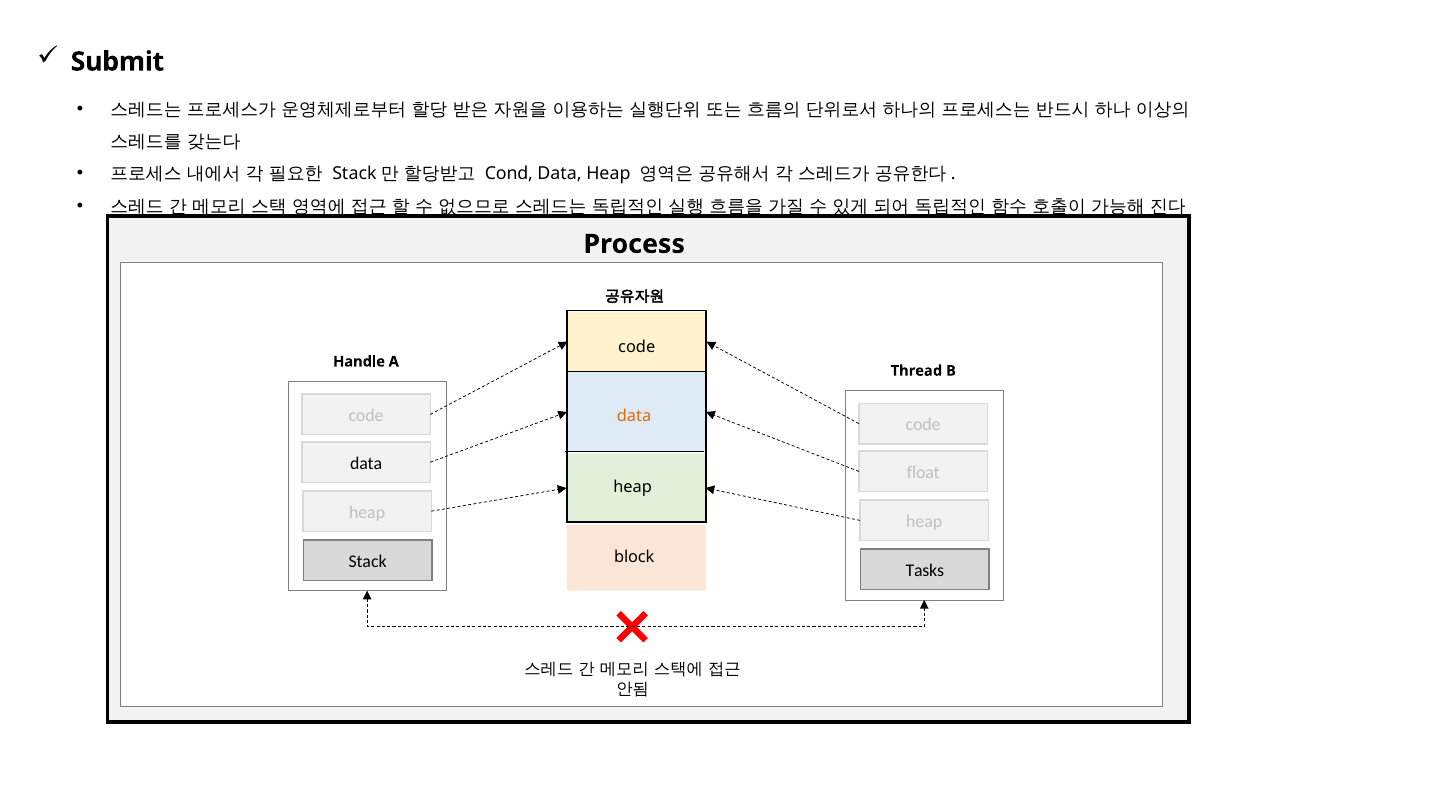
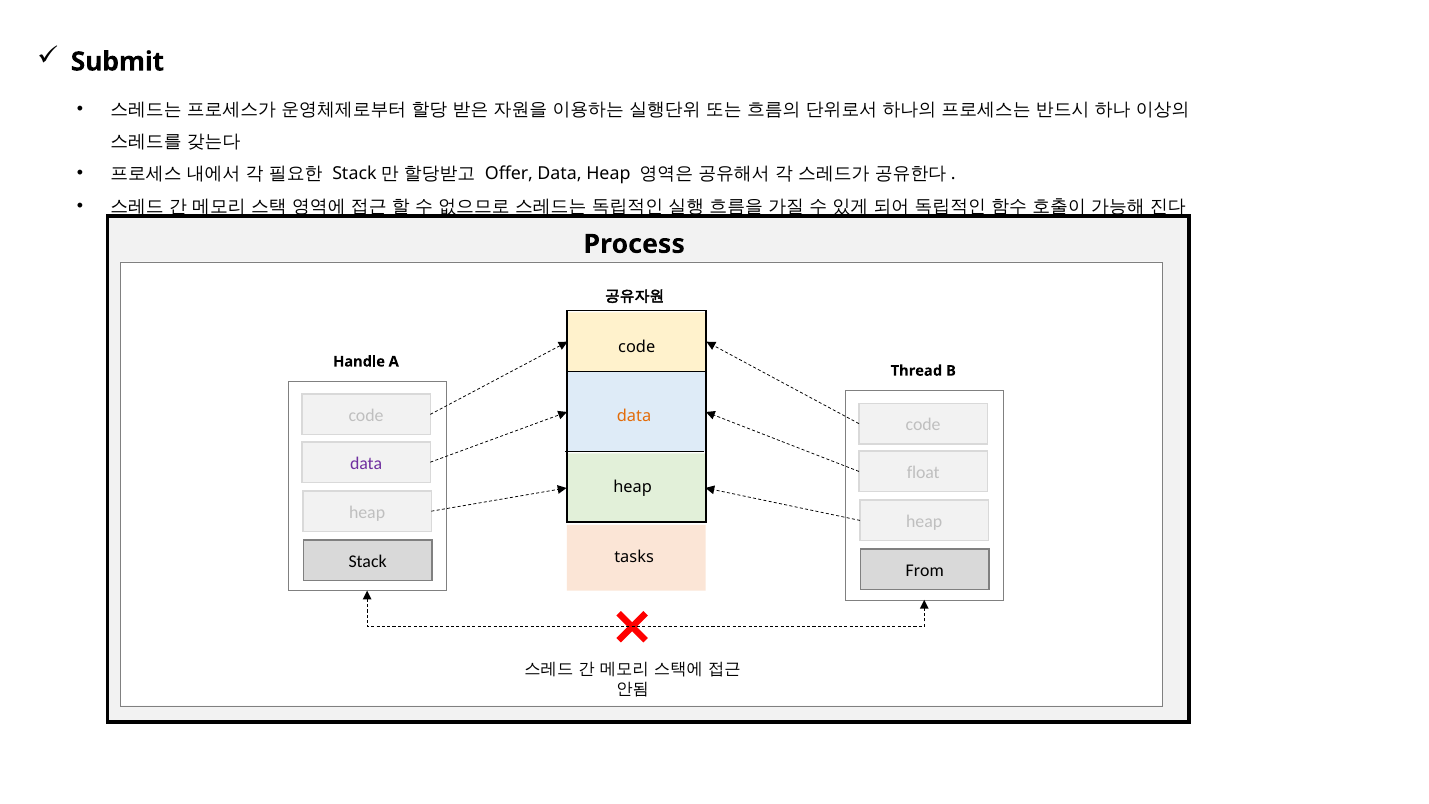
Cond: Cond -> Offer
data at (366, 463) colour: black -> purple
block: block -> tasks
Tasks: Tasks -> From
